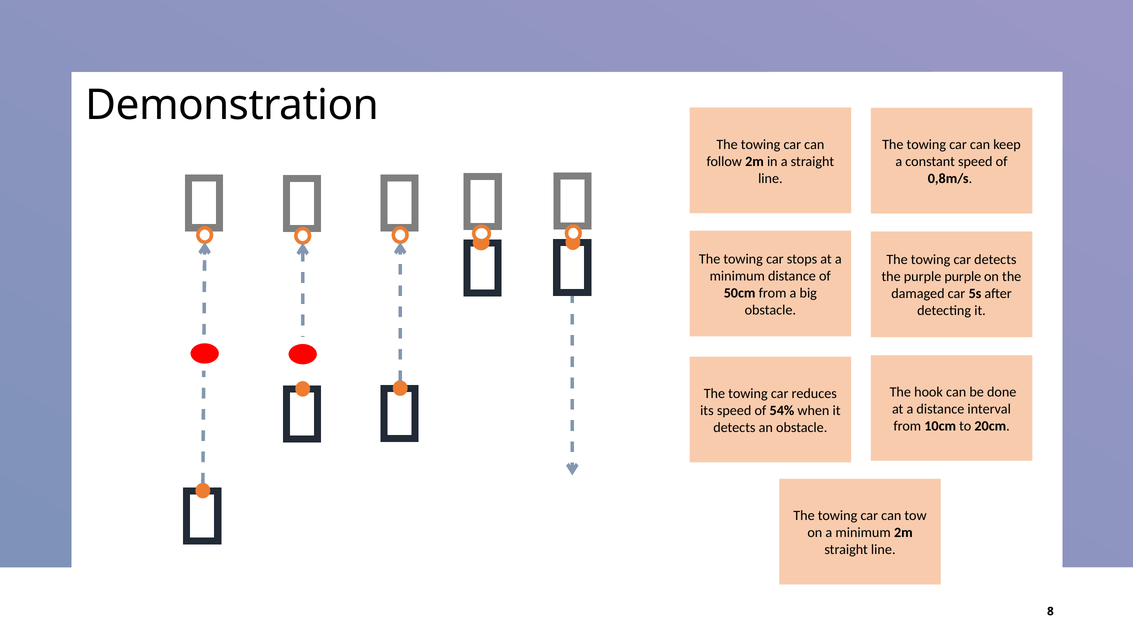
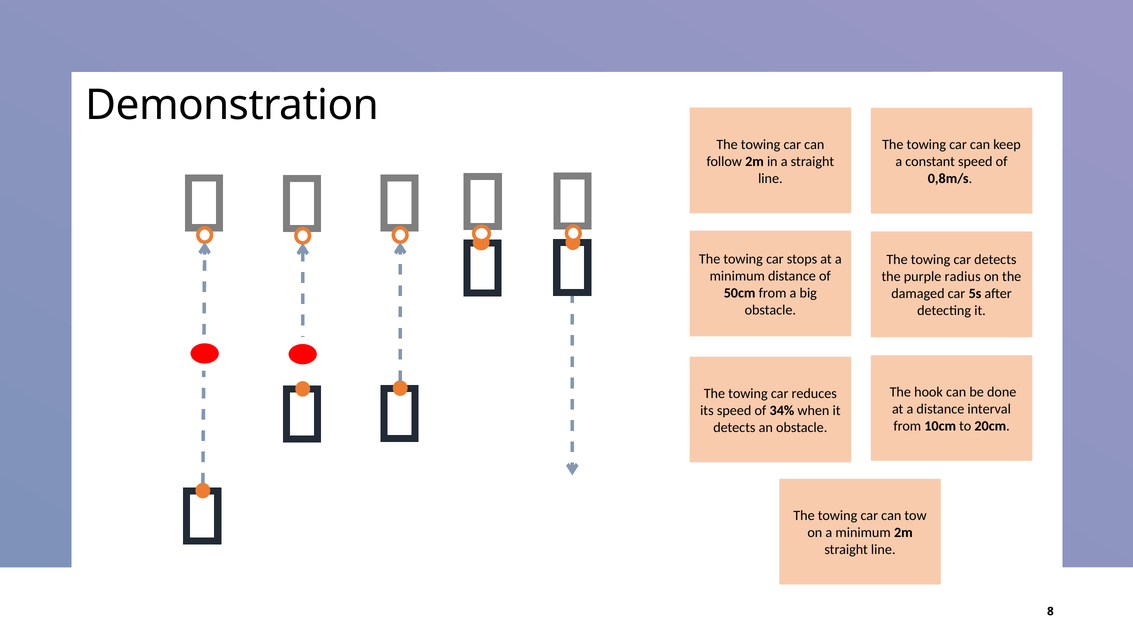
purple purple: purple -> radius
54%: 54% -> 34%
